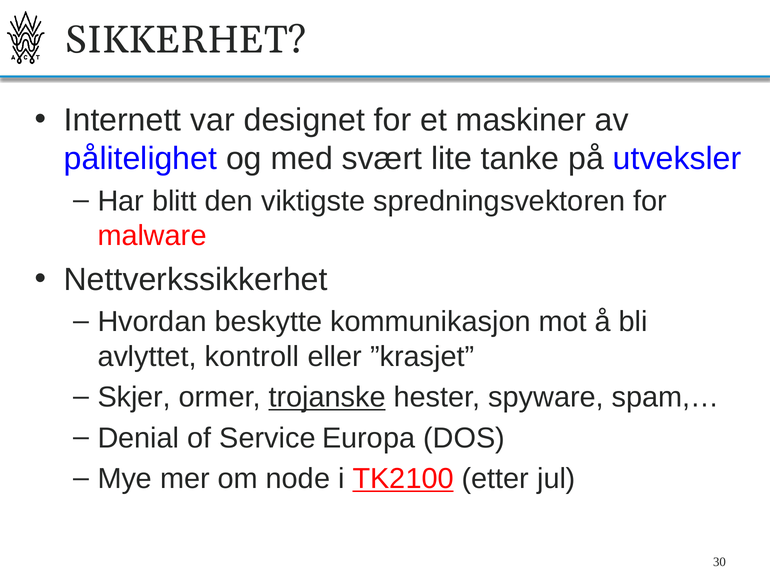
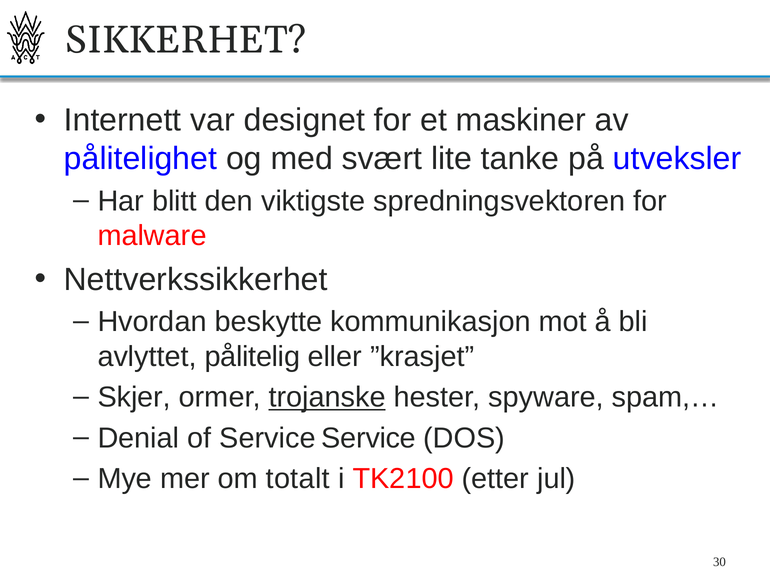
kontroll: kontroll -> pålitelig
Service Europa: Europa -> Service
node: node -> totalt
TK2100 underline: present -> none
